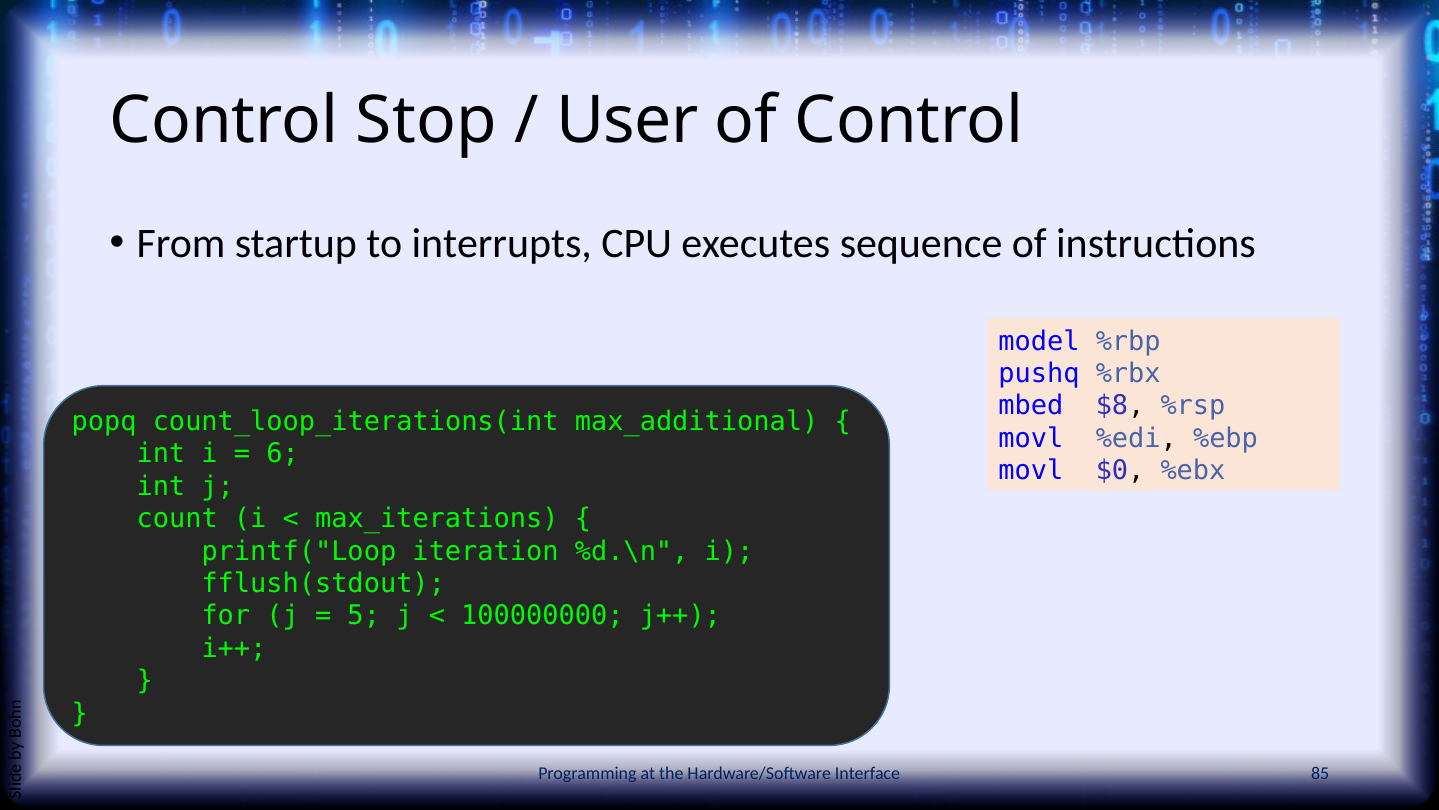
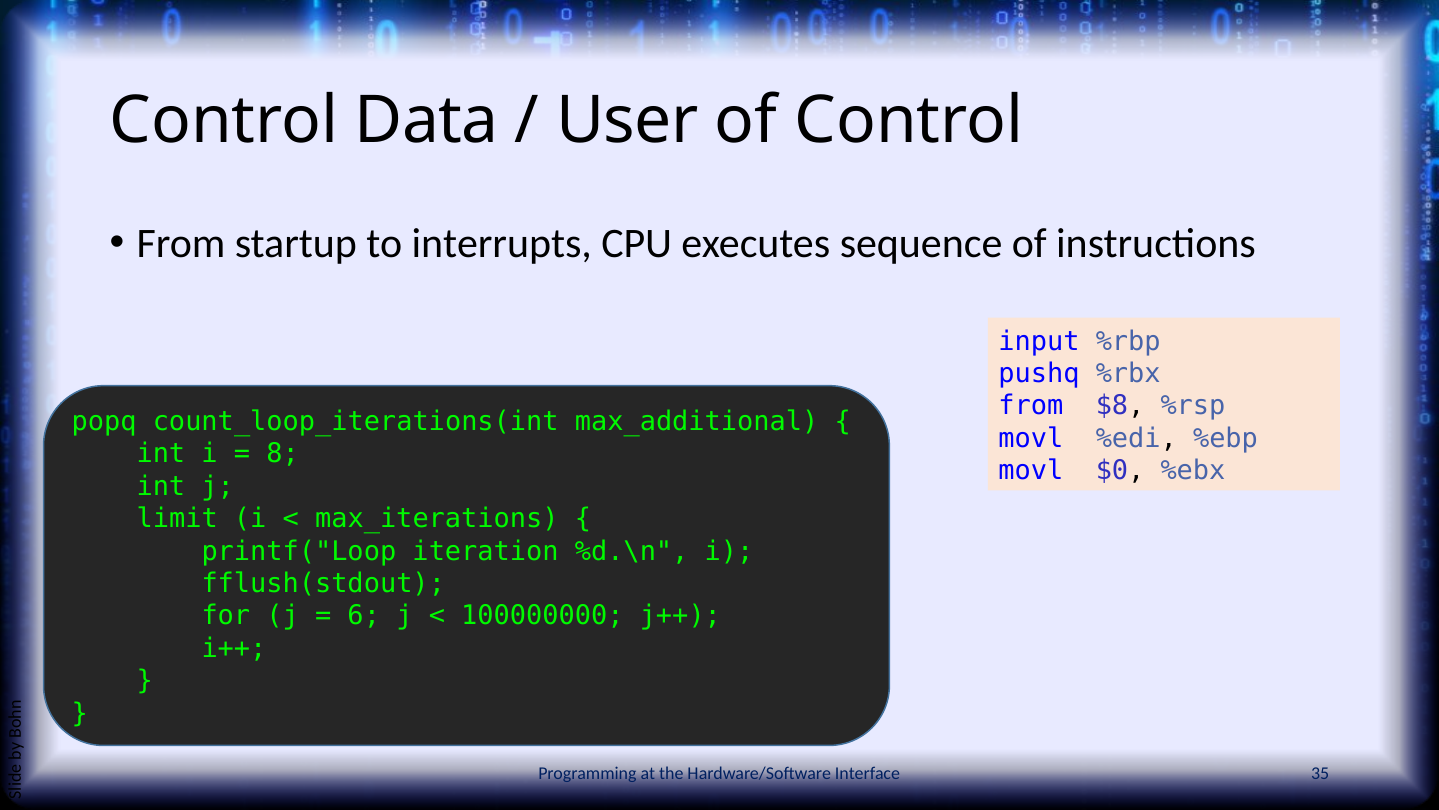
Stop: Stop -> Data
model: model -> input
mbed at (1031, 406): mbed -> from
6: 6 -> 8
count: count -> limit
5: 5 -> 6
85: 85 -> 35
